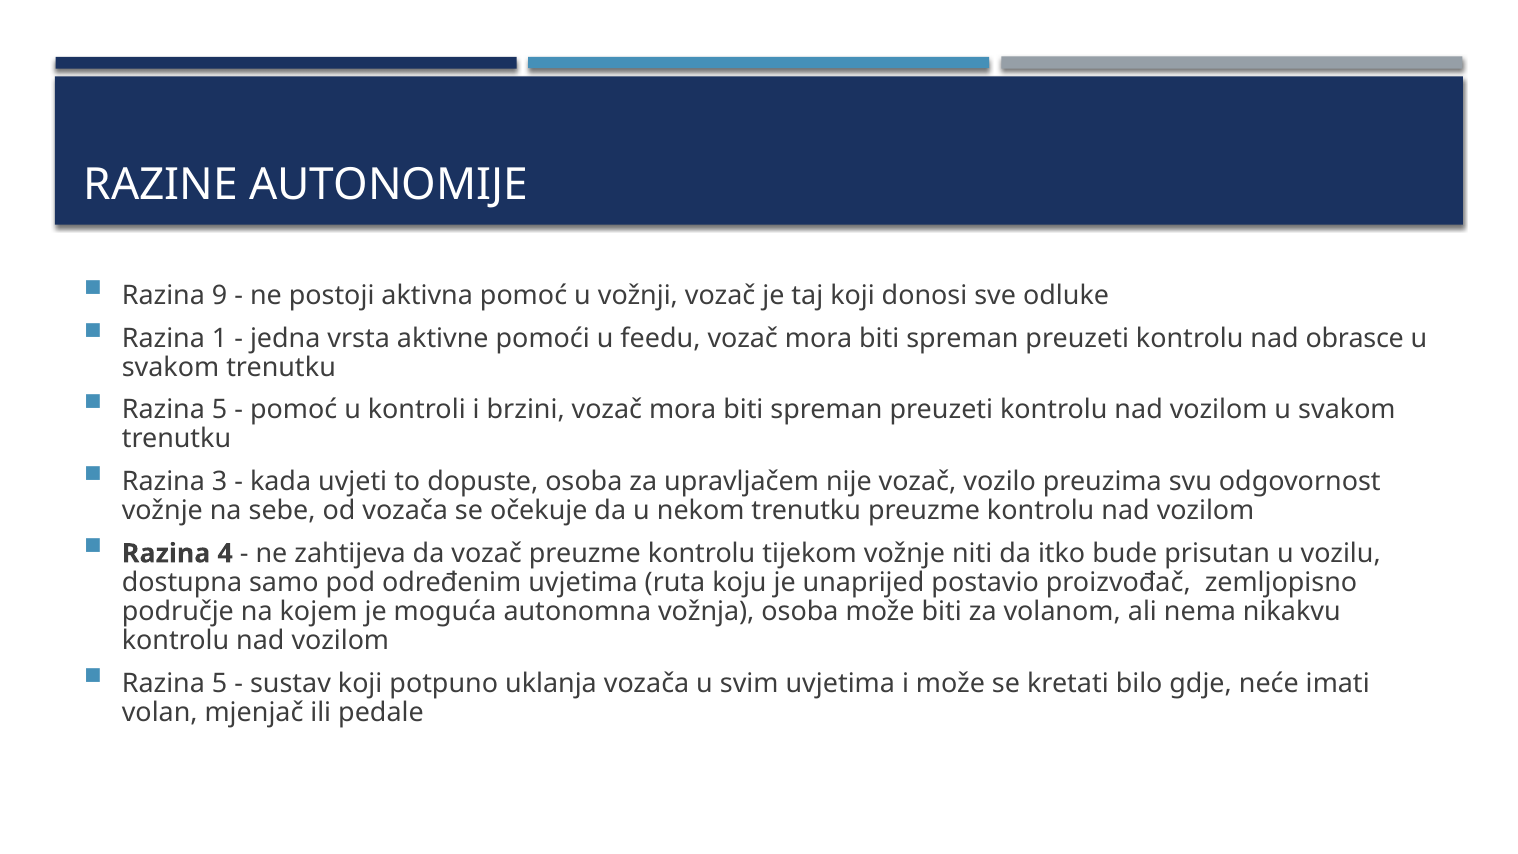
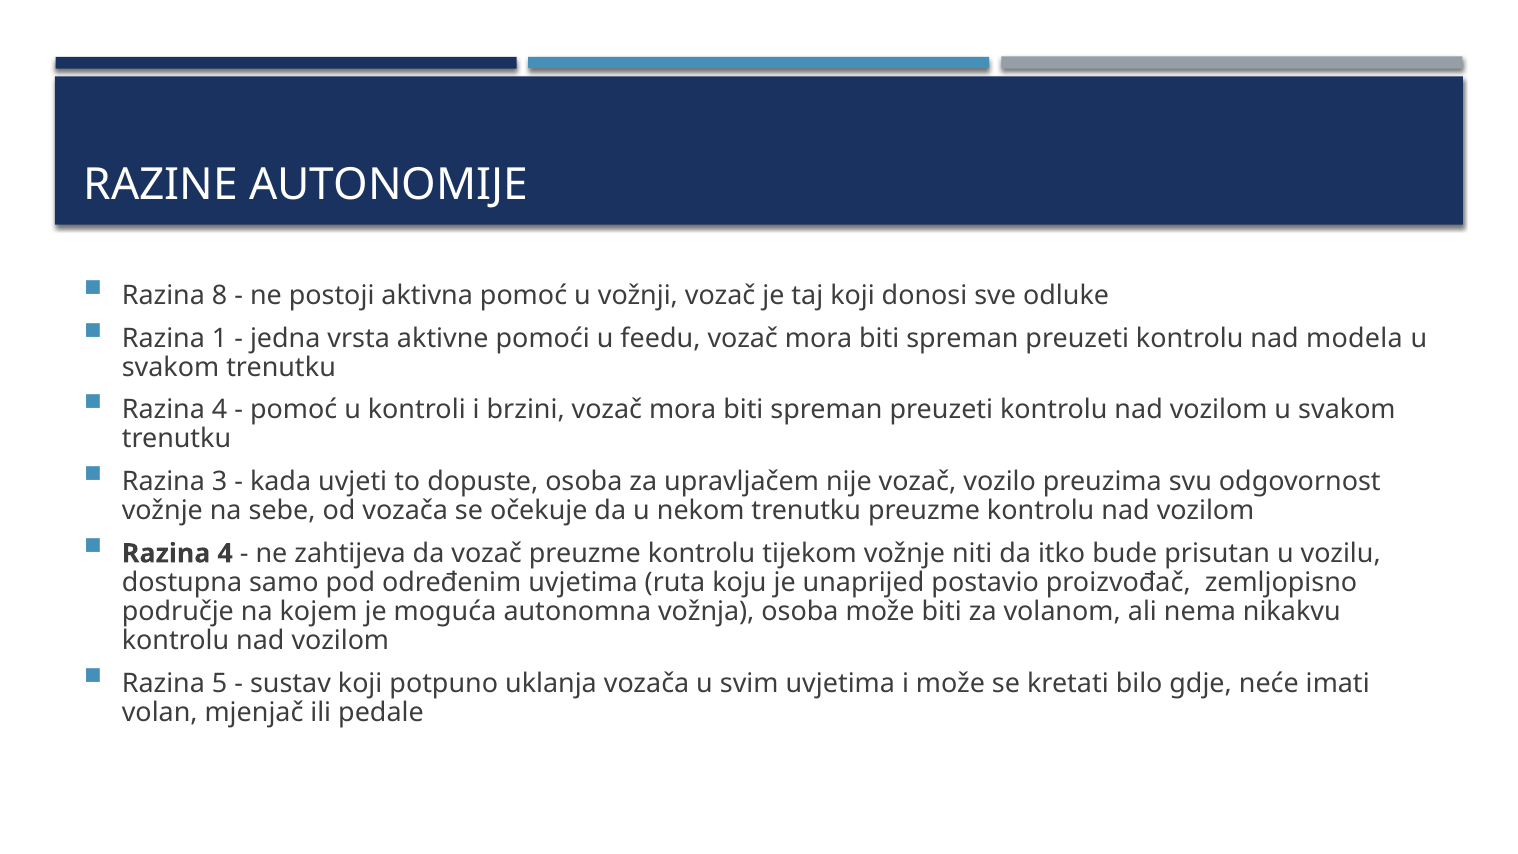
9: 9 -> 8
obrasce: obrasce -> modela
5 at (220, 410): 5 -> 4
